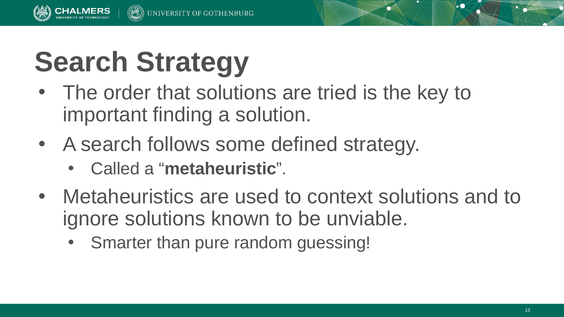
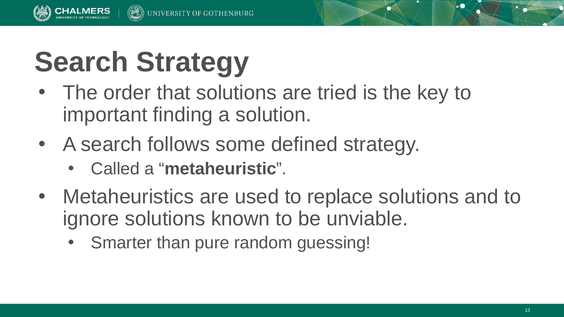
context: context -> replace
